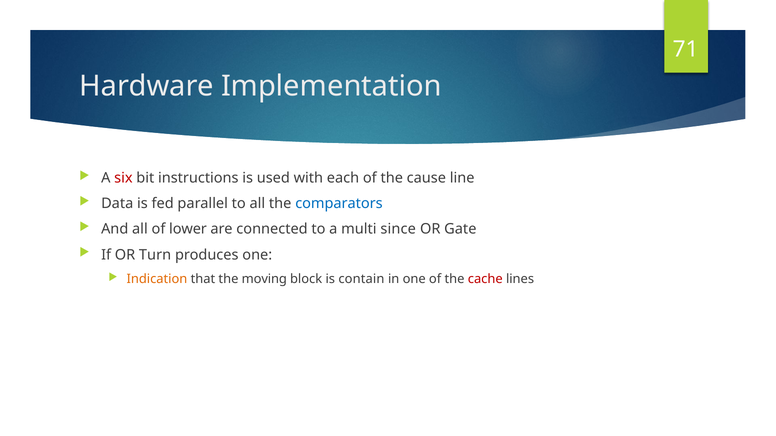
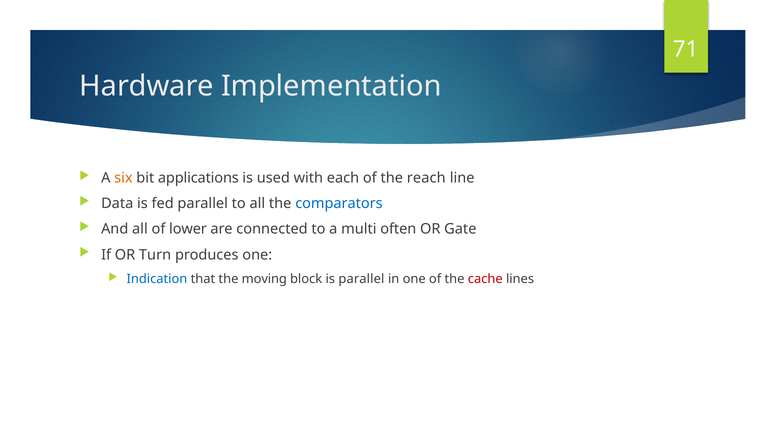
six colour: red -> orange
instructions: instructions -> applications
cause: cause -> reach
since: since -> often
Indication colour: orange -> blue
is contain: contain -> parallel
